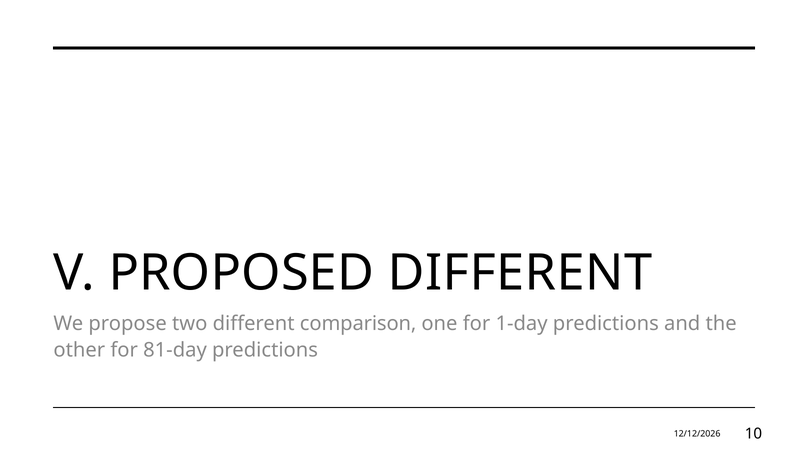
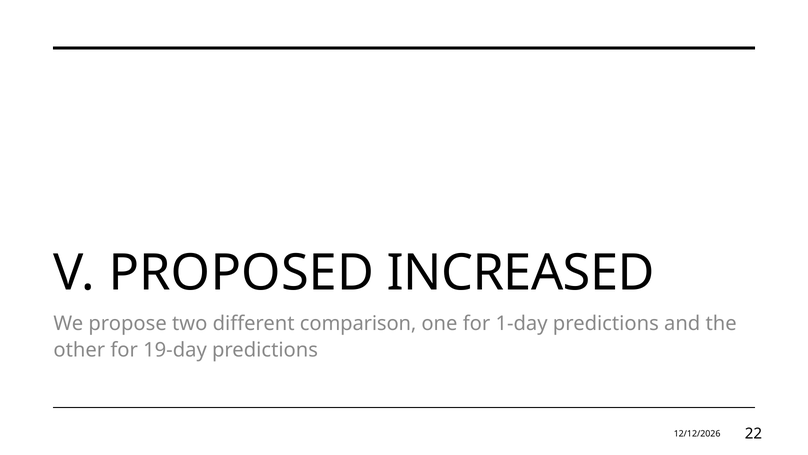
PROPOSED DIFFERENT: DIFFERENT -> INCREASED
81-day: 81-day -> 19-day
10: 10 -> 22
